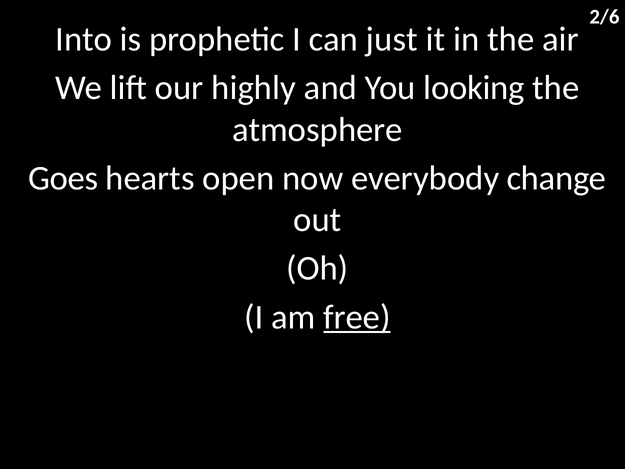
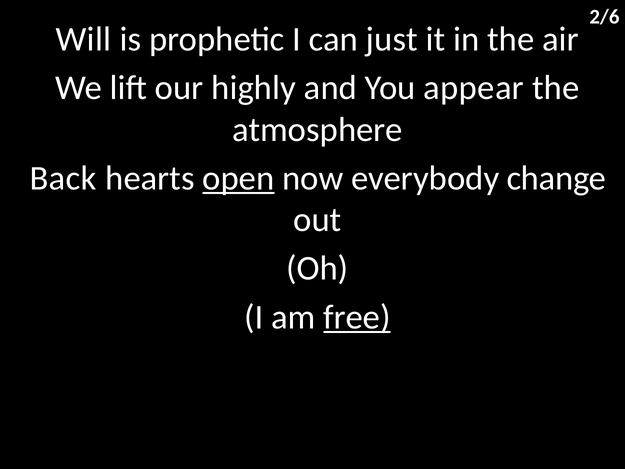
Into: Into -> Will
looking: looking -> appear
Goes: Goes -> Back
open underline: none -> present
